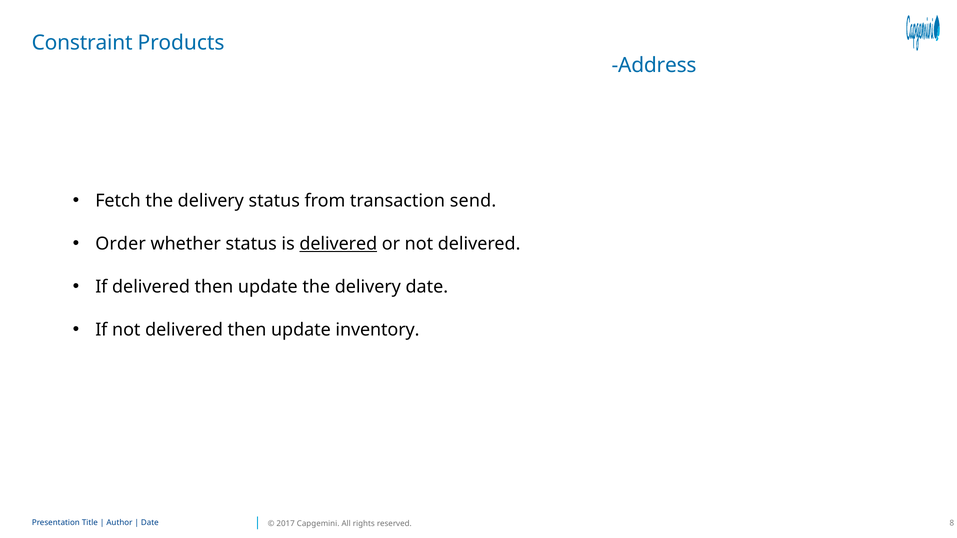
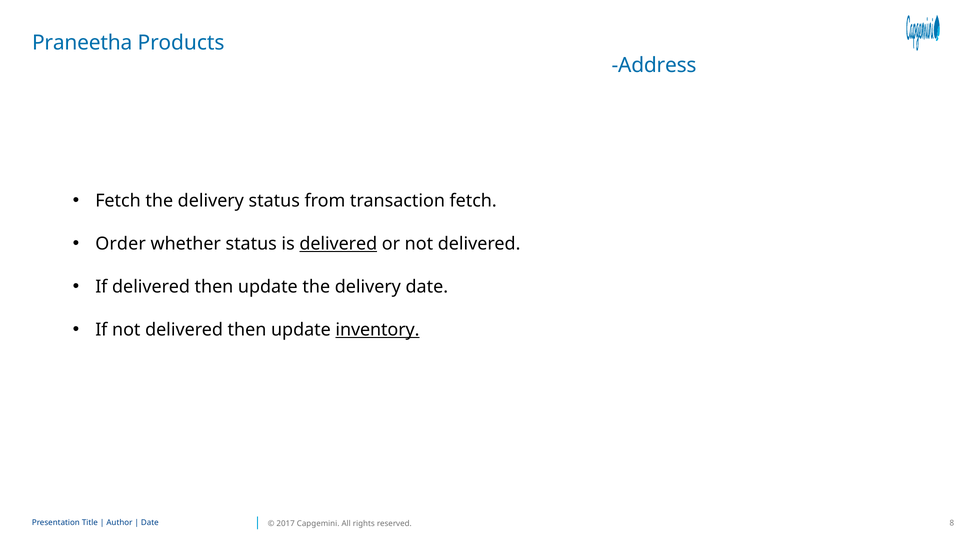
Constraint: Constraint -> Praneetha
transaction send: send -> fetch
inventory underline: none -> present
